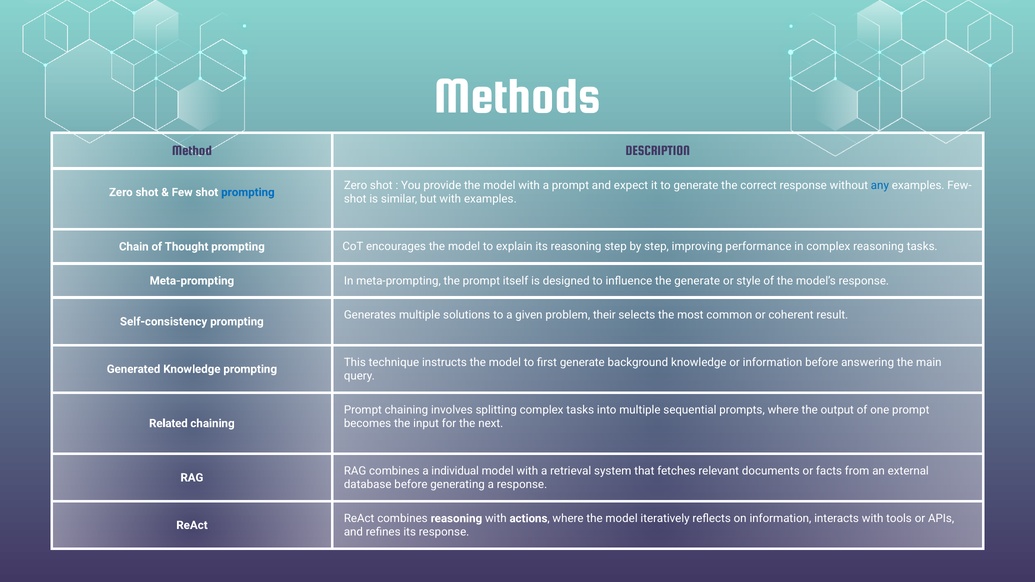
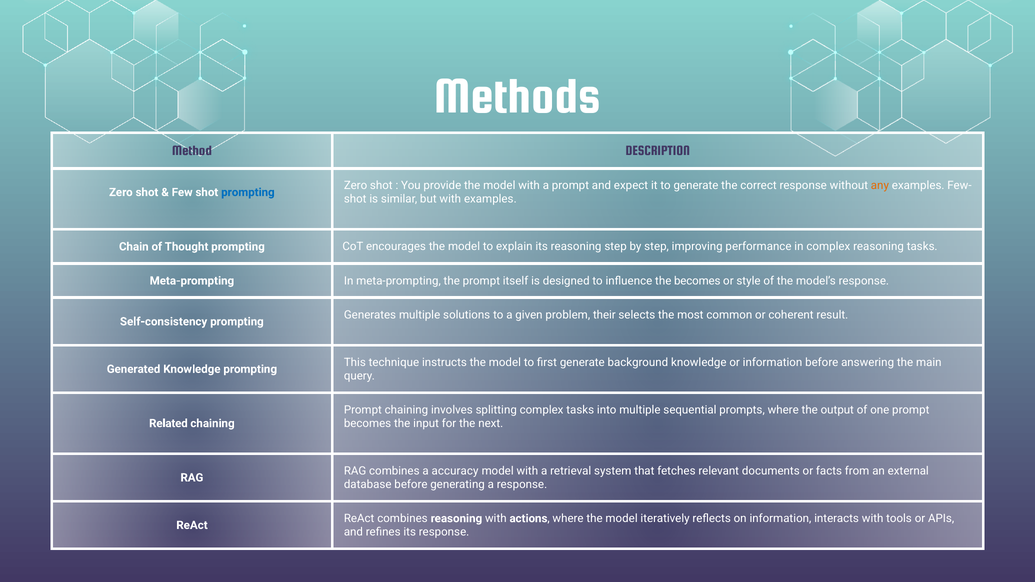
any colour: blue -> orange
the generate: generate -> becomes
individual: individual -> accuracy
